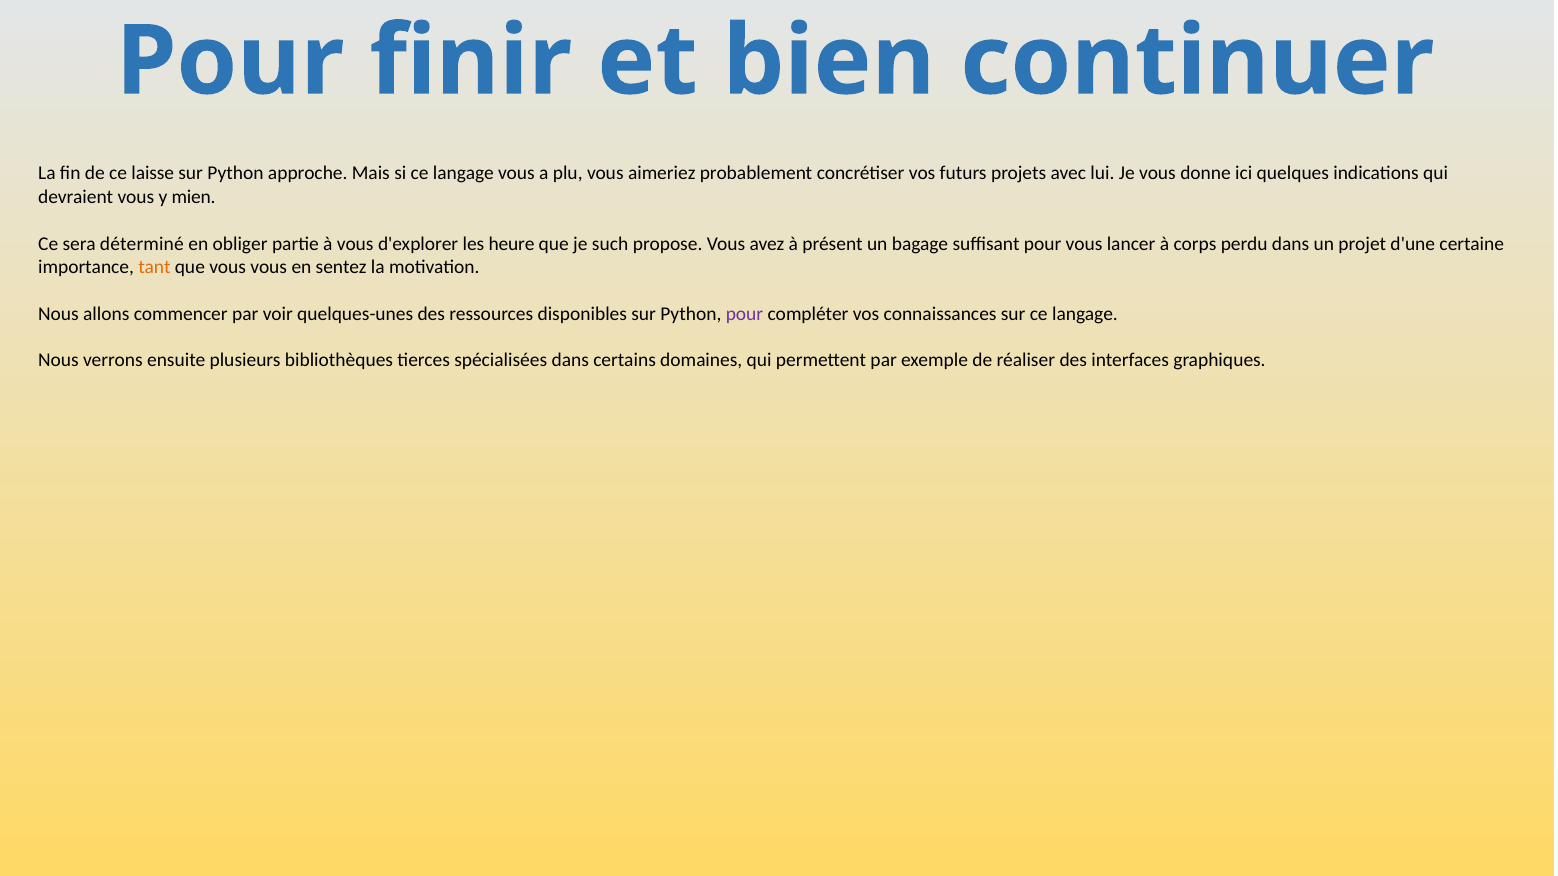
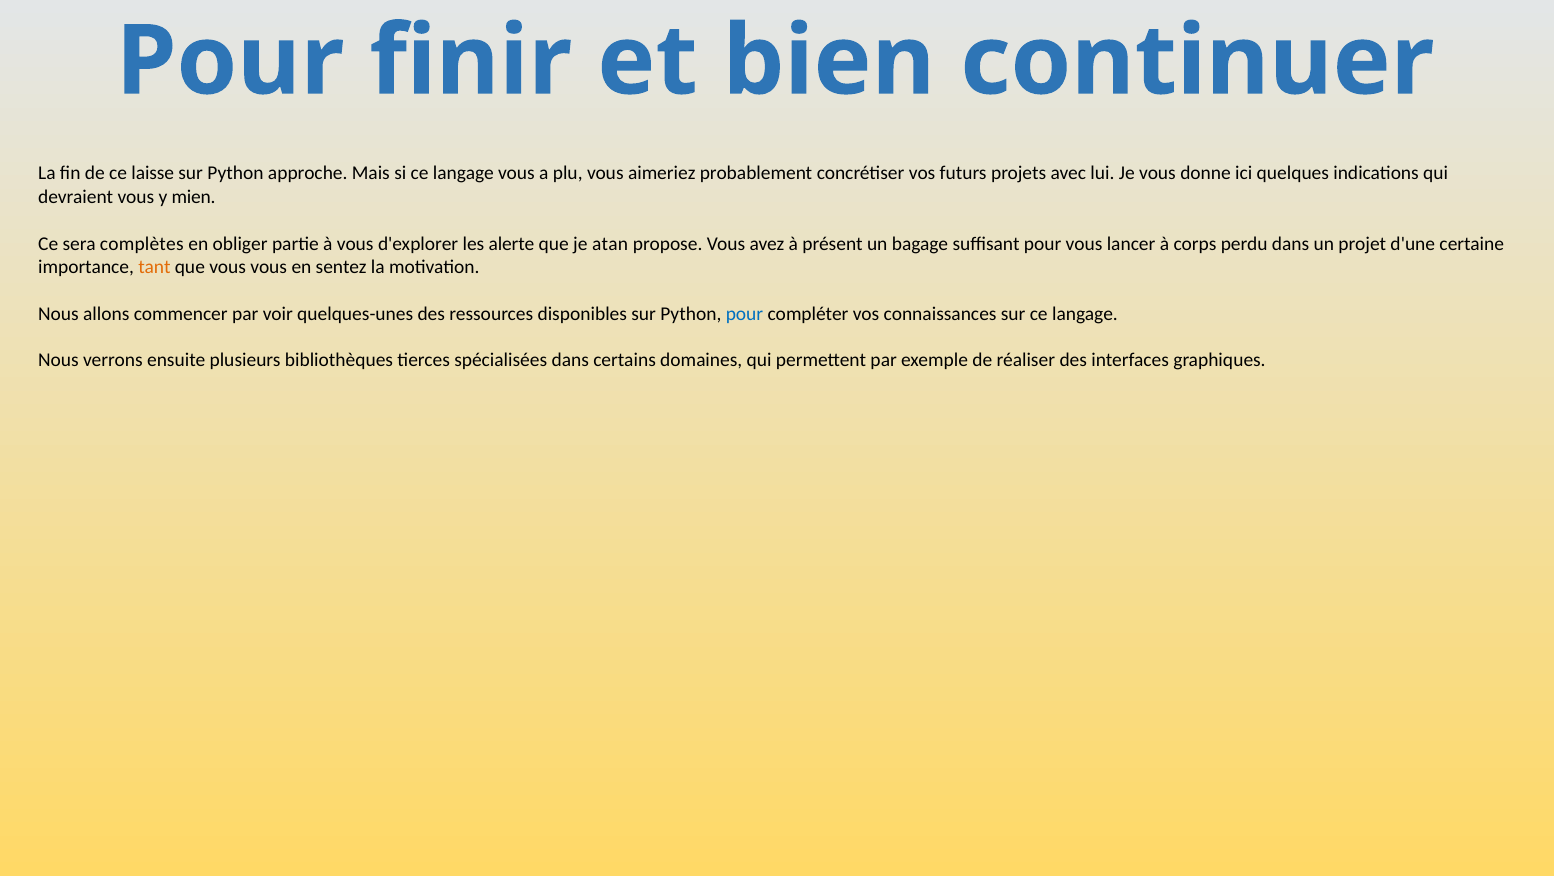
déterminé: déterminé -> complètes
heure: heure -> alerte
such: such -> atan
pour at (745, 314) colour: purple -> blue
